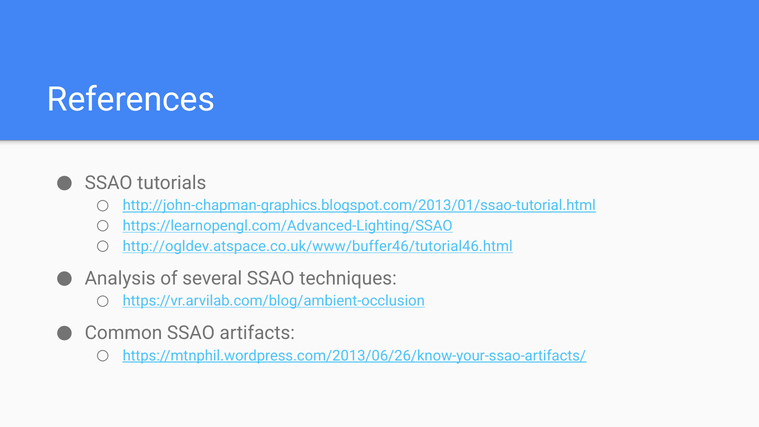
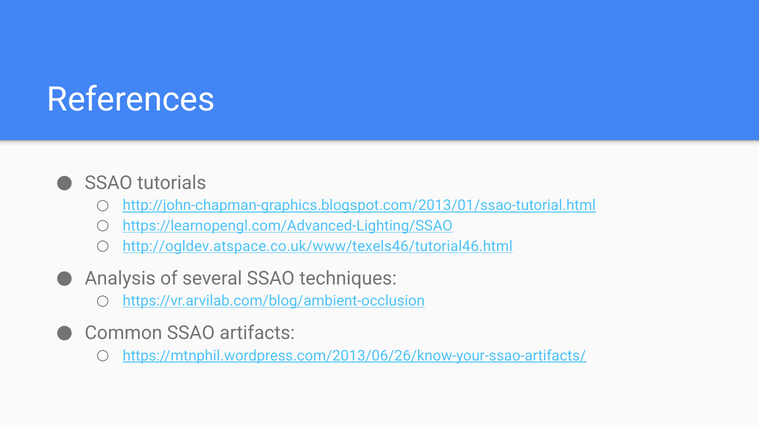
http://ogldev.atspace.co.uk/www/buffer46/tutorial46.html: http://ogldev.atspace.co.uk/www/buffer46/tutorial46.html -> http://ogldev.atspace.co.uk/www/texels46/tutorial46.html
